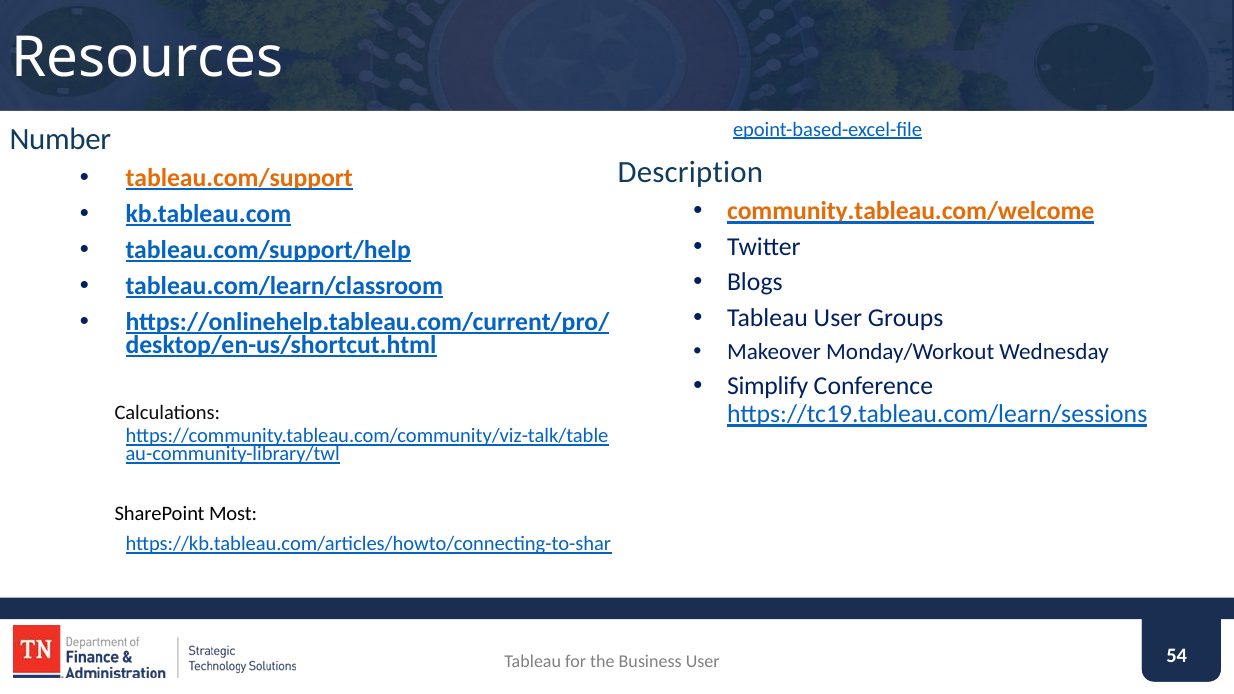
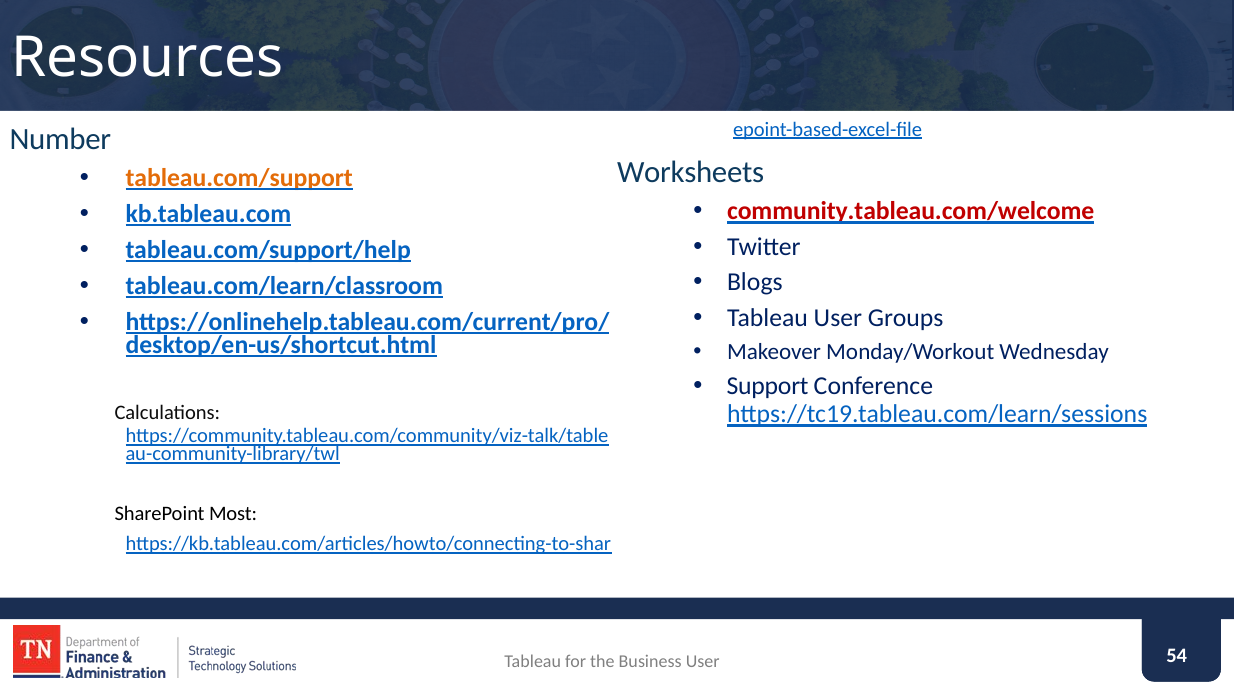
Description: Description -> Worksheets
community.tableau.com/welcome colour: orange -> red
Simplify: Simplify -> Support
